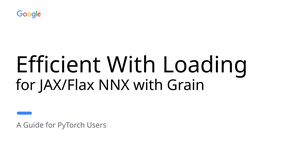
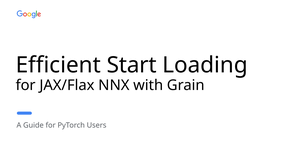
Efficient With: With -> Start
